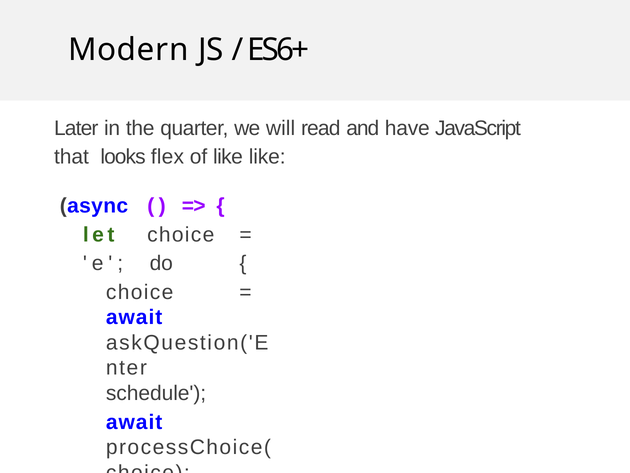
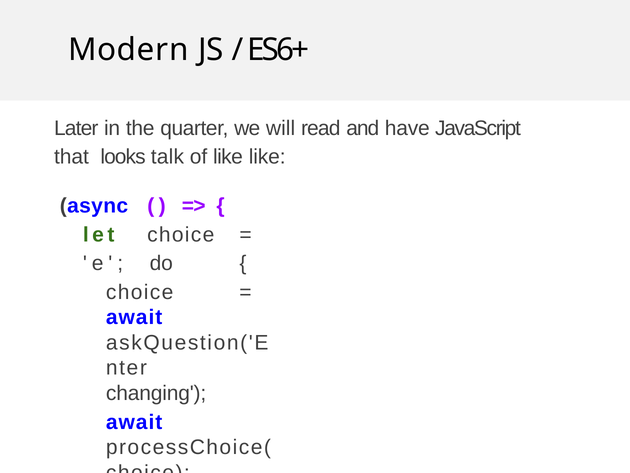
flex: flex -> talk
schedule: schedule -> changing
